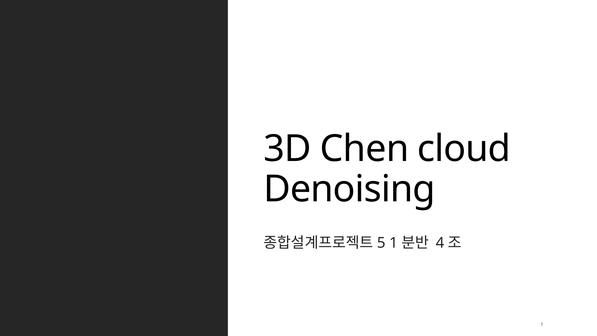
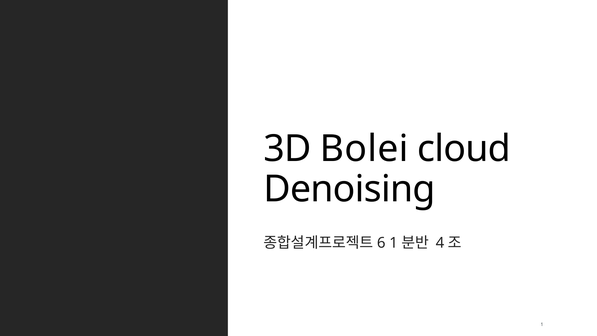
Chen: Chen -> Bolei
5: 5 -> 6
